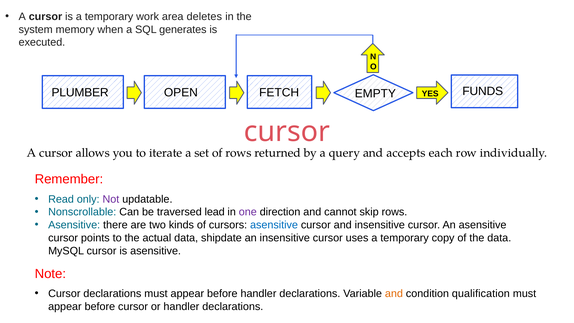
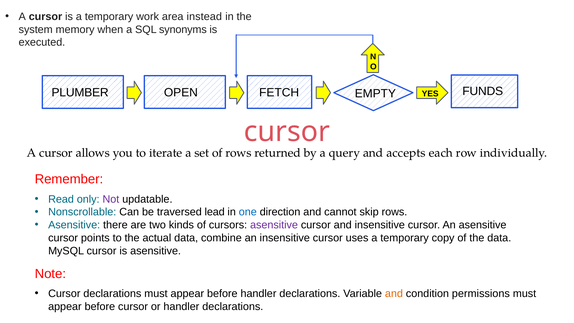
deletes: deletes -> instead
generates: generates -> synonyms
one colour: purple -> blue
asensitive at (274, 225) colour: blue -> purple
shipdate: shipdate -> combine
qualification: qualification -> permissions
